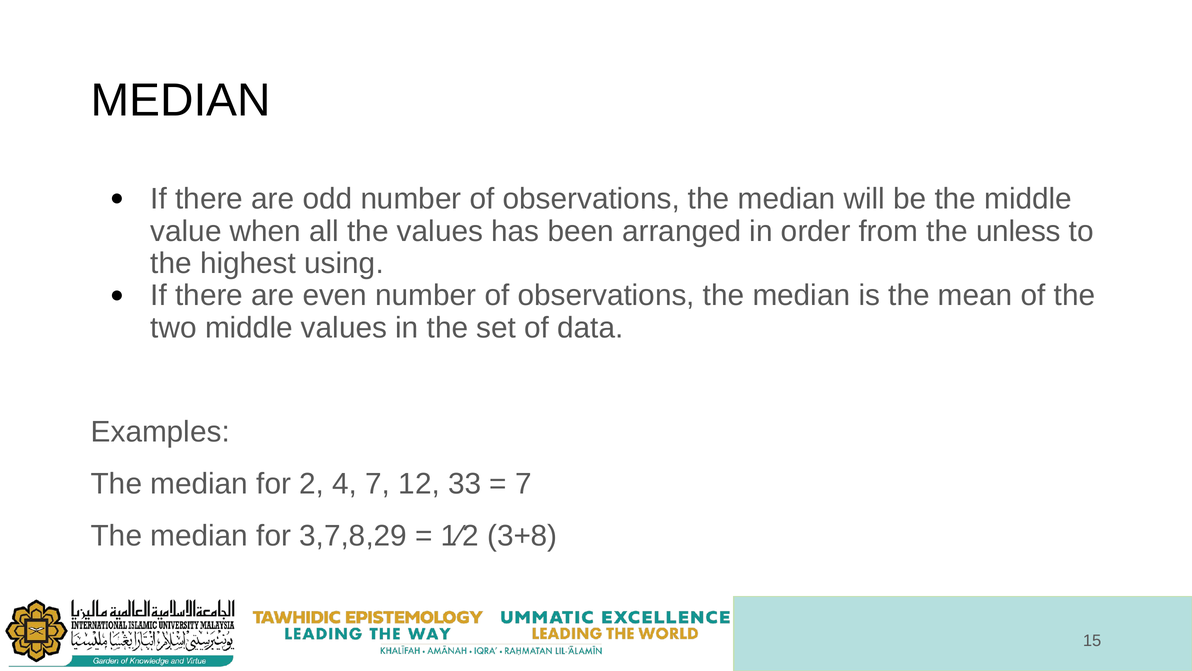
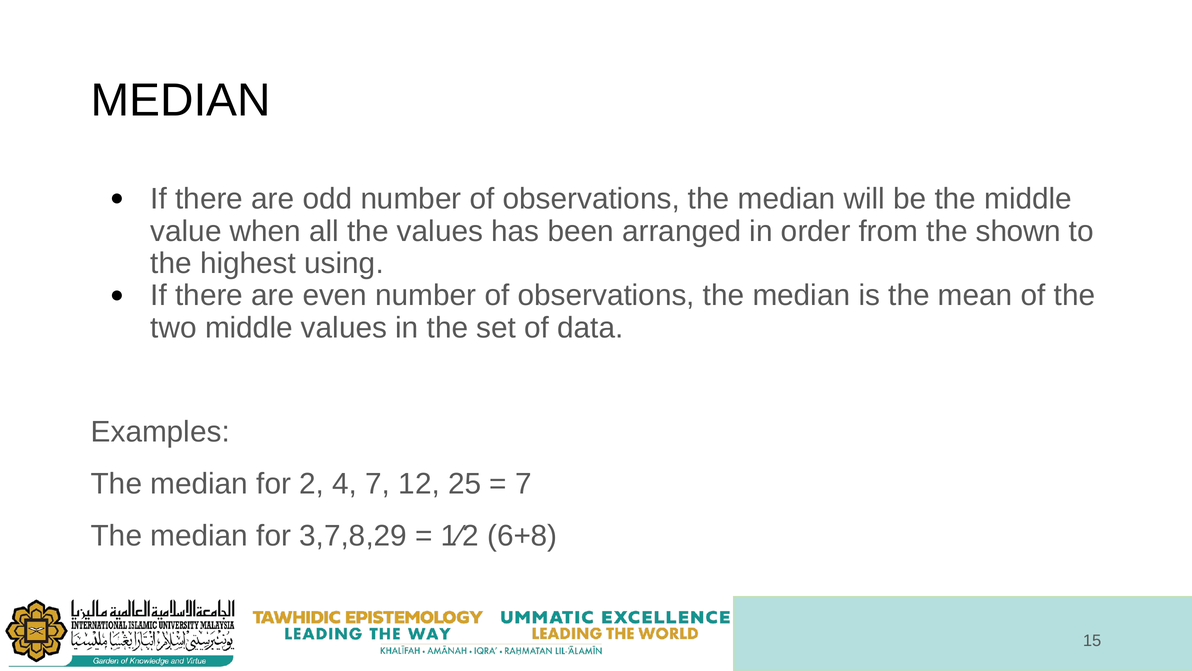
unless: unless -> shown
33: 33 -> 25
3+8: 3+8 -> 6+8
